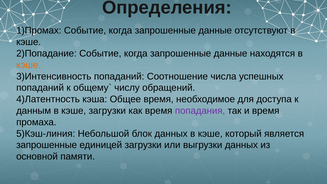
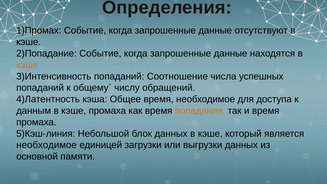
кэше загрузки: загрузки -> промаха
попадания colour: purple -> orange
запрошенные at (47, 145): запрошенные -> необходимое
